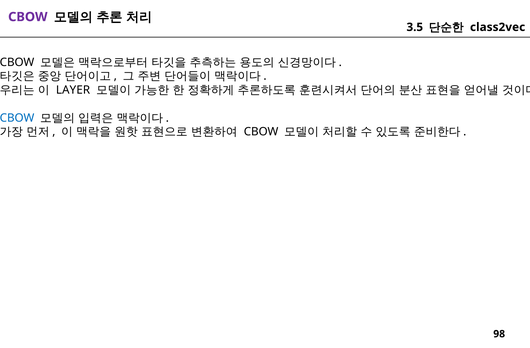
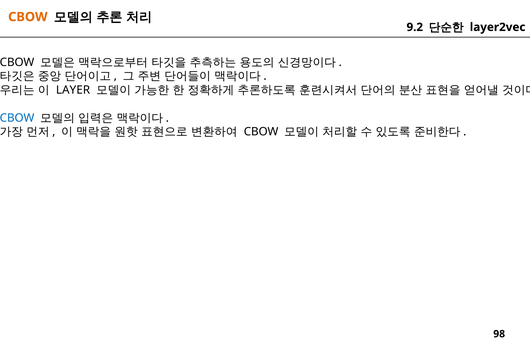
CBOW at (28, 17) colour: purple -> orange
3.5: 3.5 -> 9.2
class2vec: class2vec -> layer2vec
